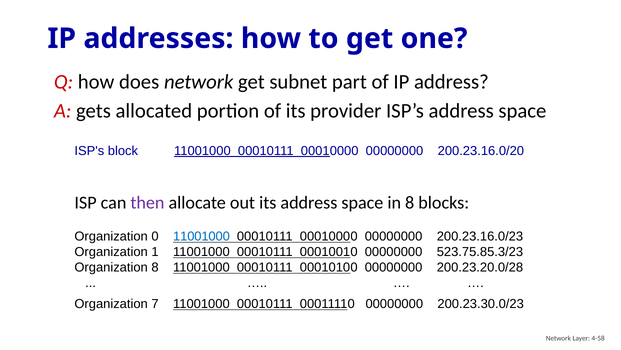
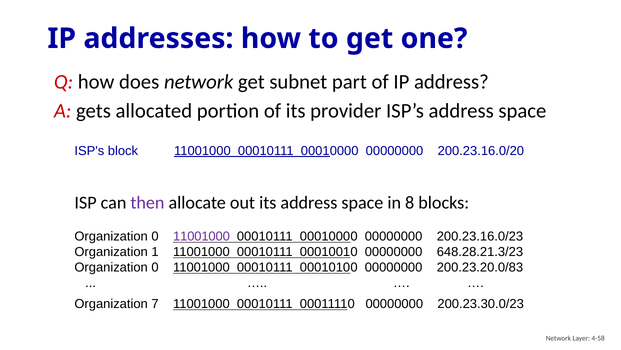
11001000 at (201, 236) colour: blue -> purple
523.75.85.3/23: 523.75.85.3/23 -> 648.28.21.3/23
8 at (155, 267): 8 -> 0
200.23.20.0/28: 200.23.20.0/28 -> 200.23.20.0/83
